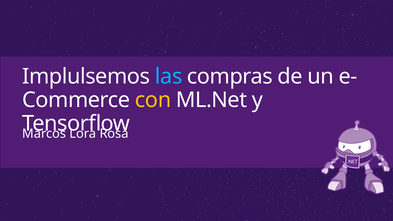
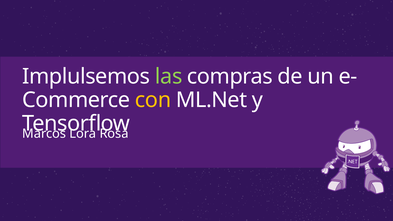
las colour: light blue -> light green
